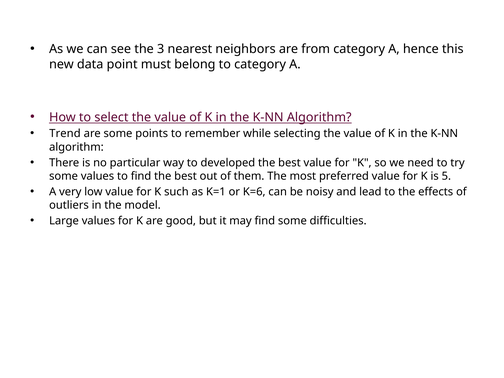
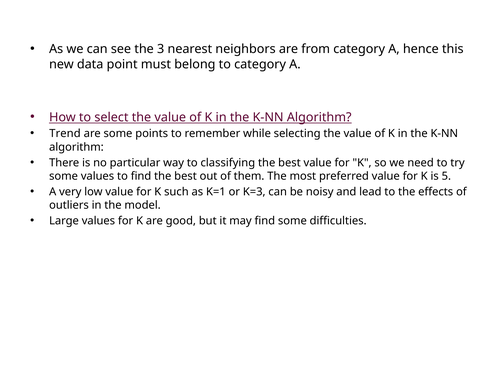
developed: developed -> classifying
K=6: K=6 -> K=3
